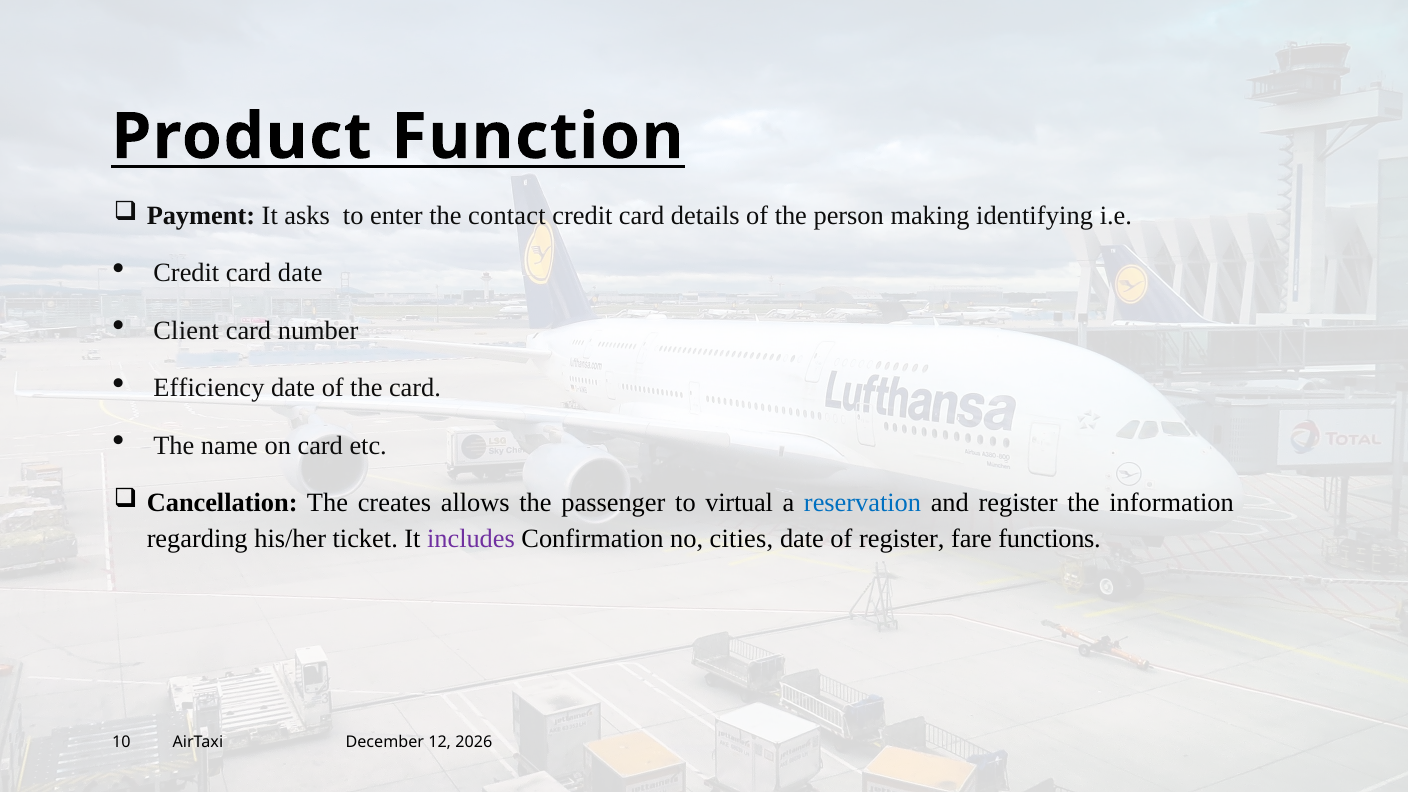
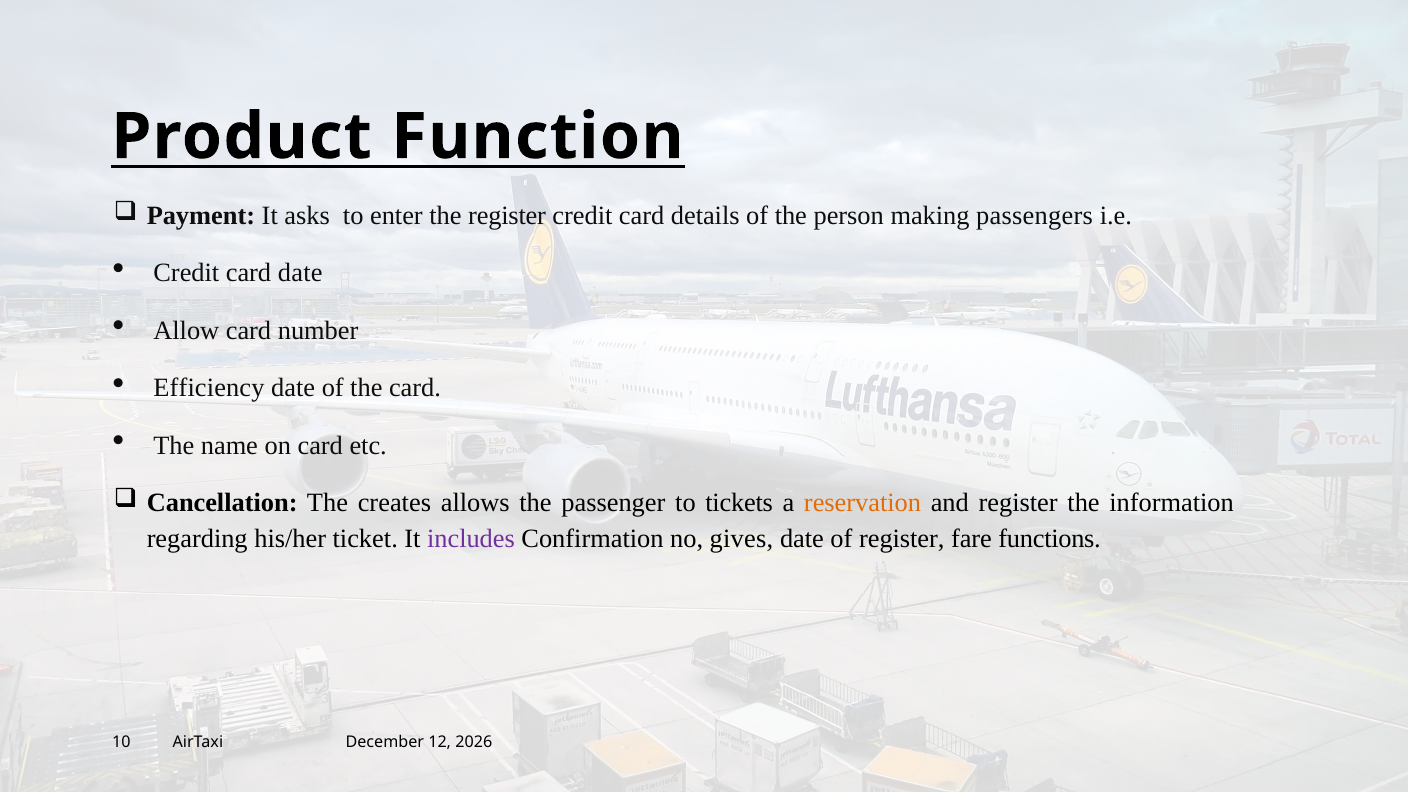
the contact: contact -> register
identifying: identifying -> passengers
Client: Client -> Allow
virtual: virtual -> tickets
reservation colour: blue -> orange
cities: cities -> gives
